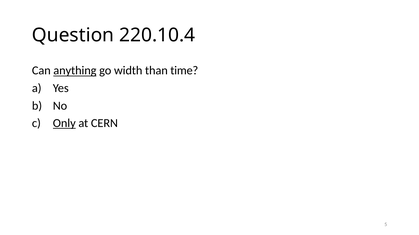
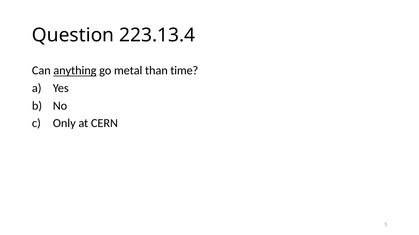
220.10.4: 220.10.4 -> 223.13.4
width: width -> metal
Only underline: present -> none
